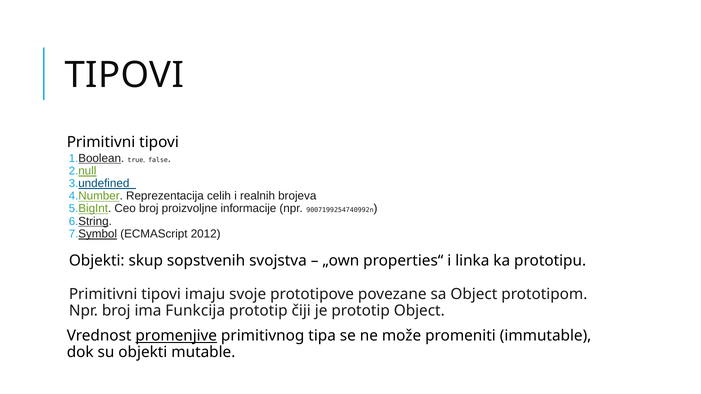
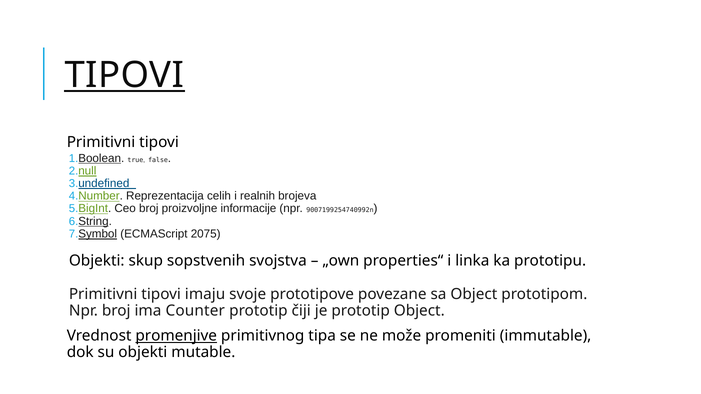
TIPOVI at (124, 75) underline: none -> present
2012: 2012 -> 2075
Funkcija: Funkcija -> Counter
